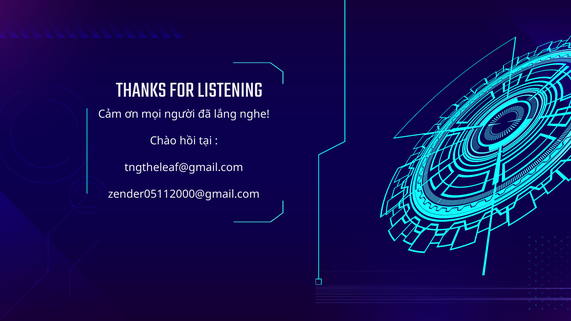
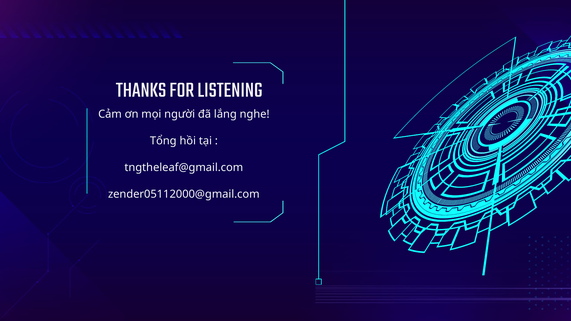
Chào: Chào -> Tổng
